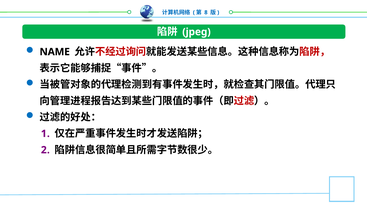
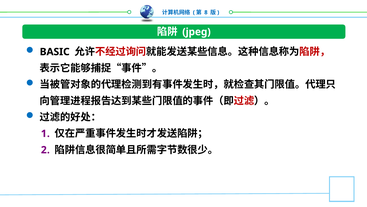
NAME: NAME -> BASIC
